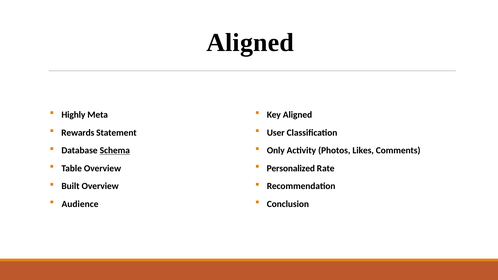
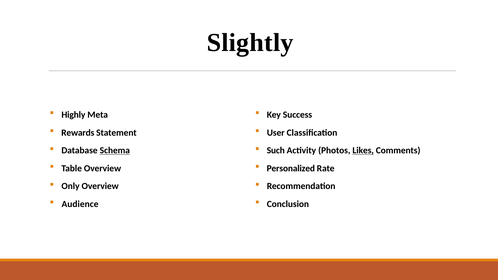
Aligned at (250, 42): Aligned -> Slightly
Key Aligned: Aligned -> Success
Only: Only -> Such
Likes underline: none -> present
Built: Built -> Only
